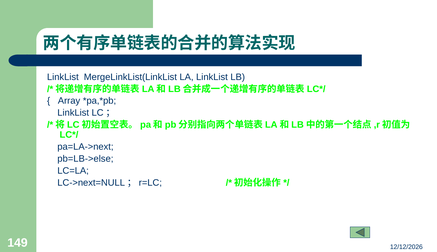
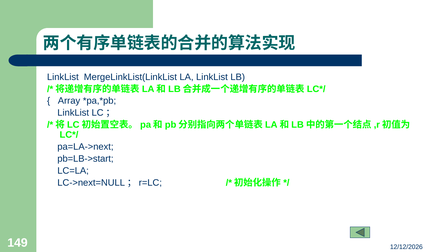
pb=LB->else: pb=LB->else -> pb=LB->start
